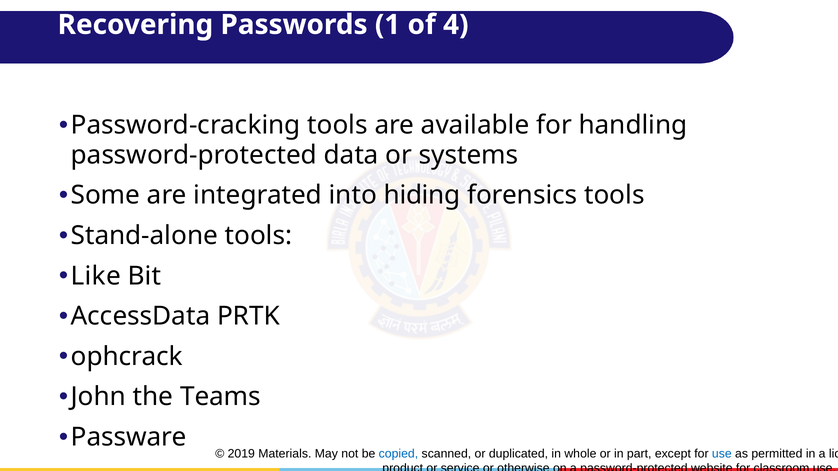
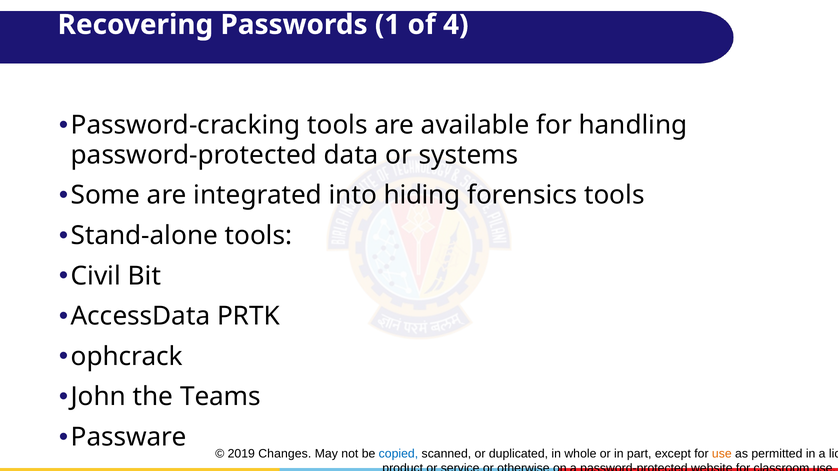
Like: Like -> Civil
Materials: Materials -> Changes
use at (722, 454) colour: blue -> orange
